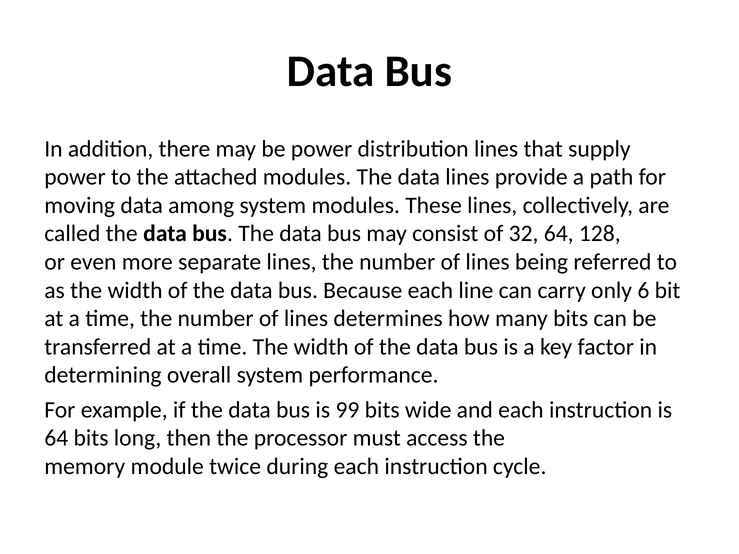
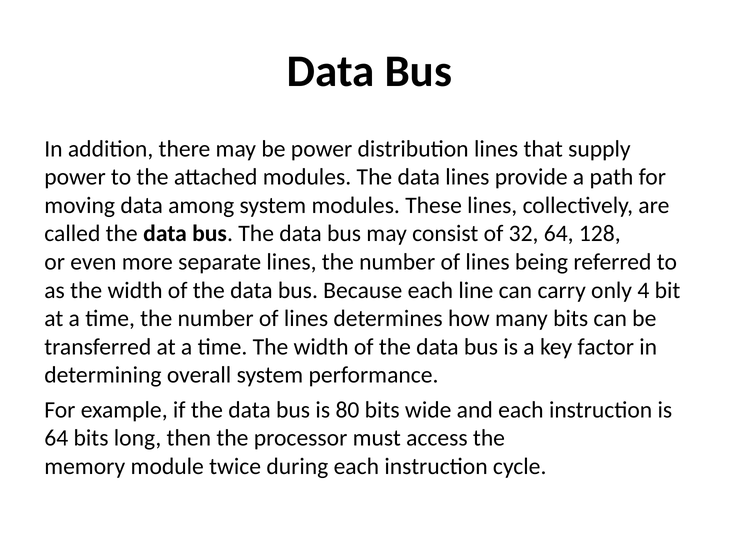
6: 6 -> 4
99: 99 -> 80
